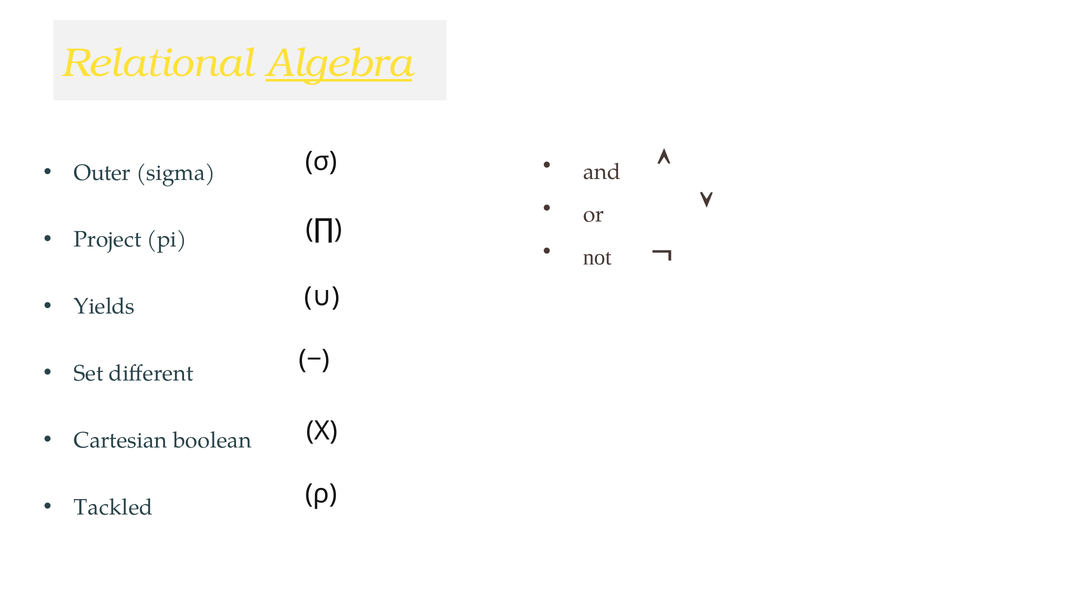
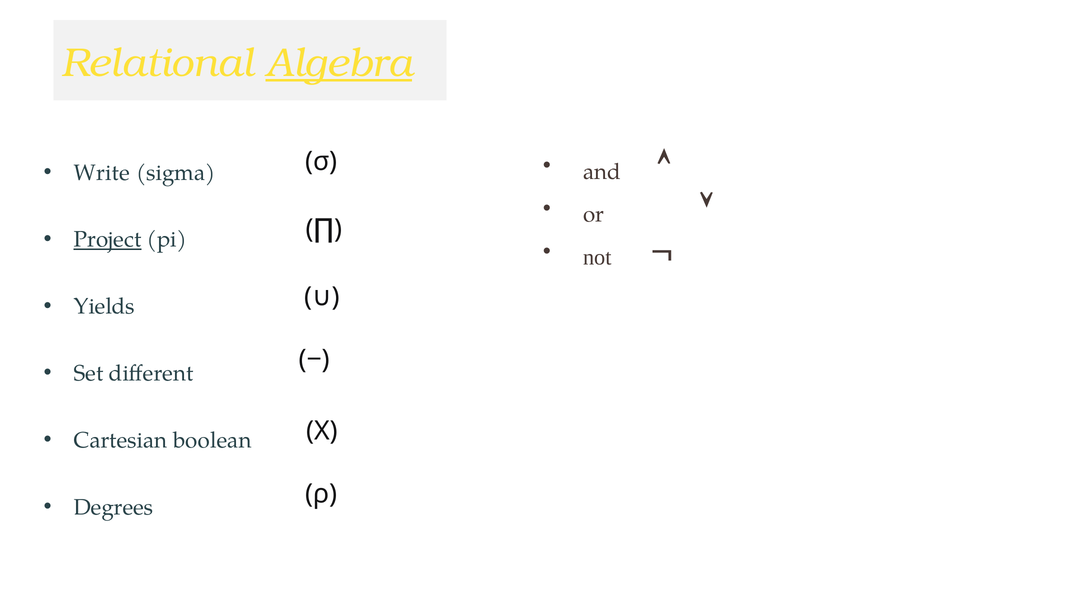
Outer: Outer -> Write
Project underline: none -> present
Tackled: Tackled -> Degrees
